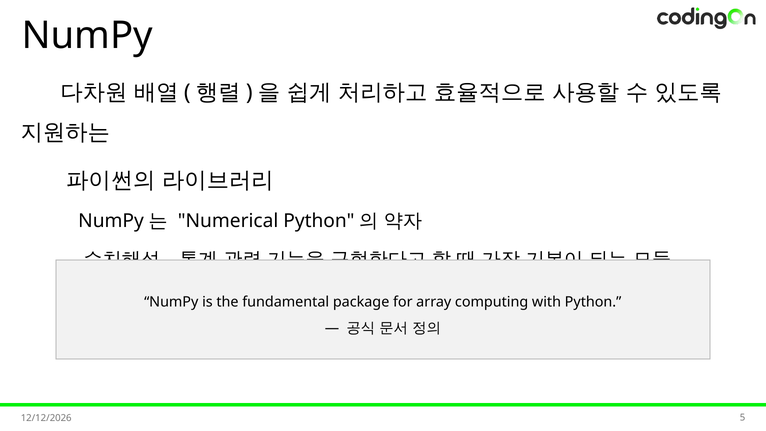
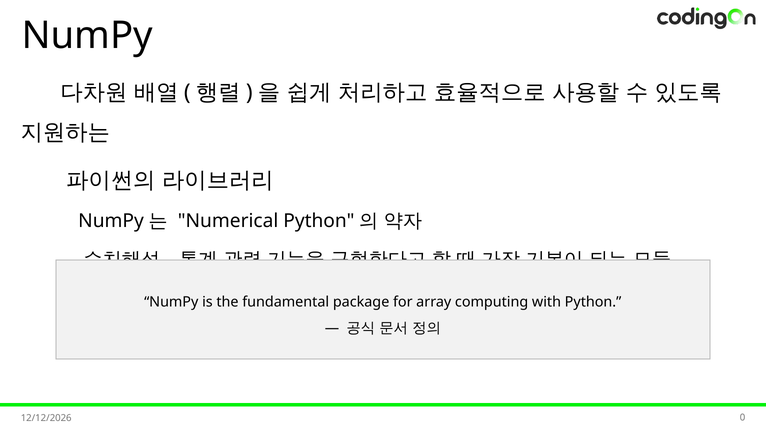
5: 5 -> 0
